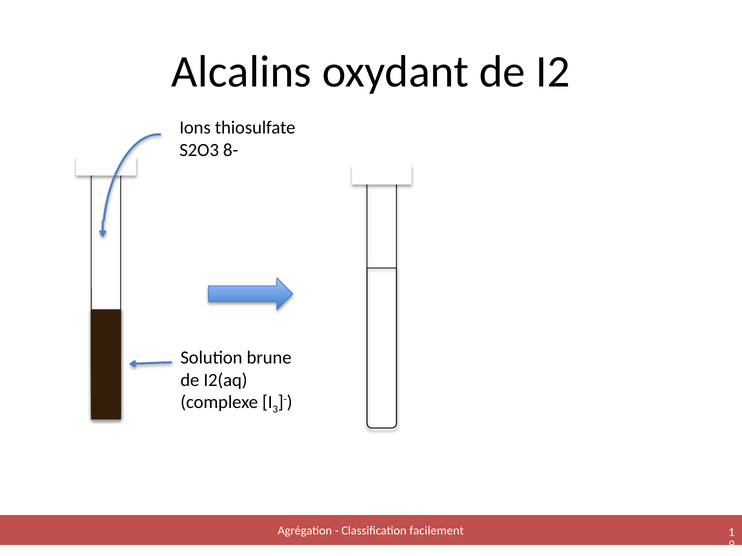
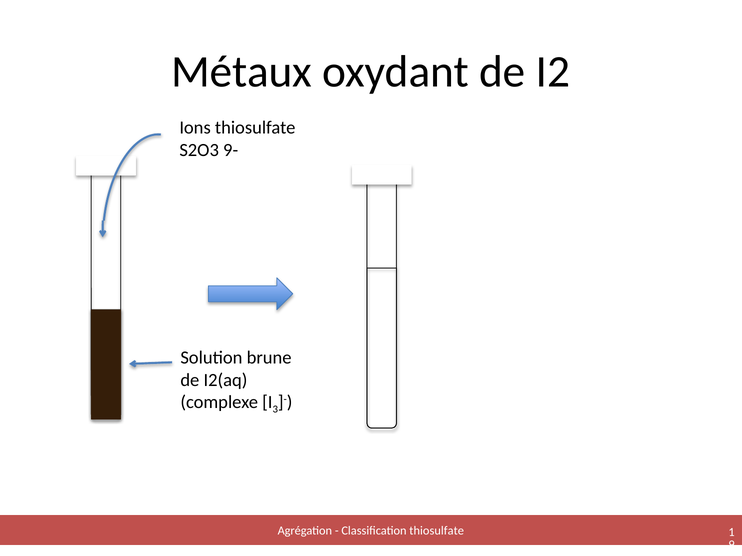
Alcalins: Alcalins -> Métaux
8-: 8- -> 9-
Classification facilement: facilement -> thiosulfate
